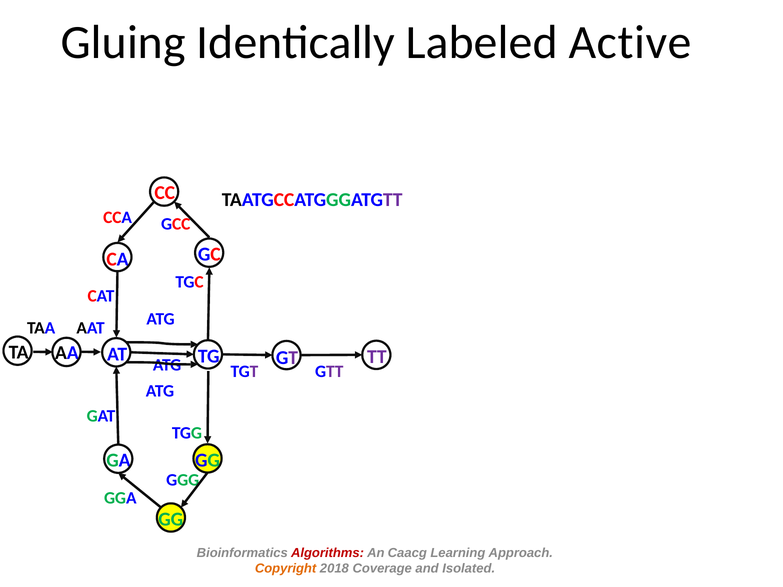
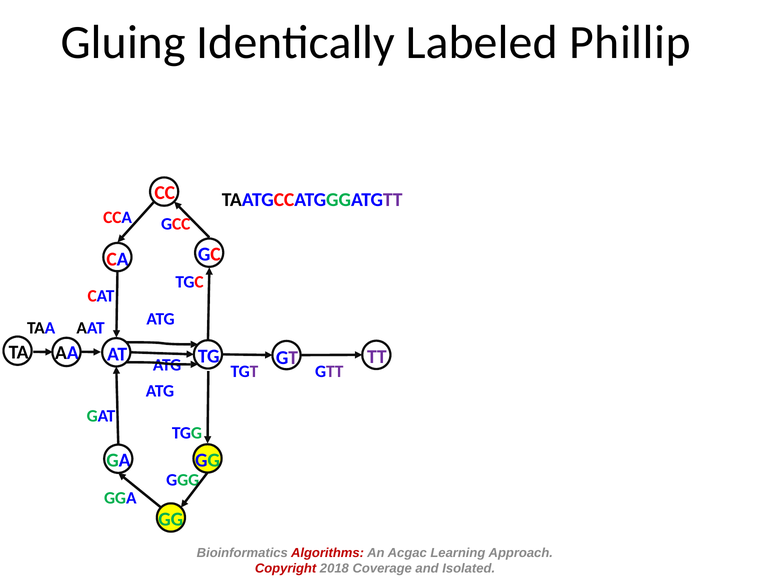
Active: Active -> Phillip
Caacg: Caacg -> Acgac
Copyright colour: orange -> red
